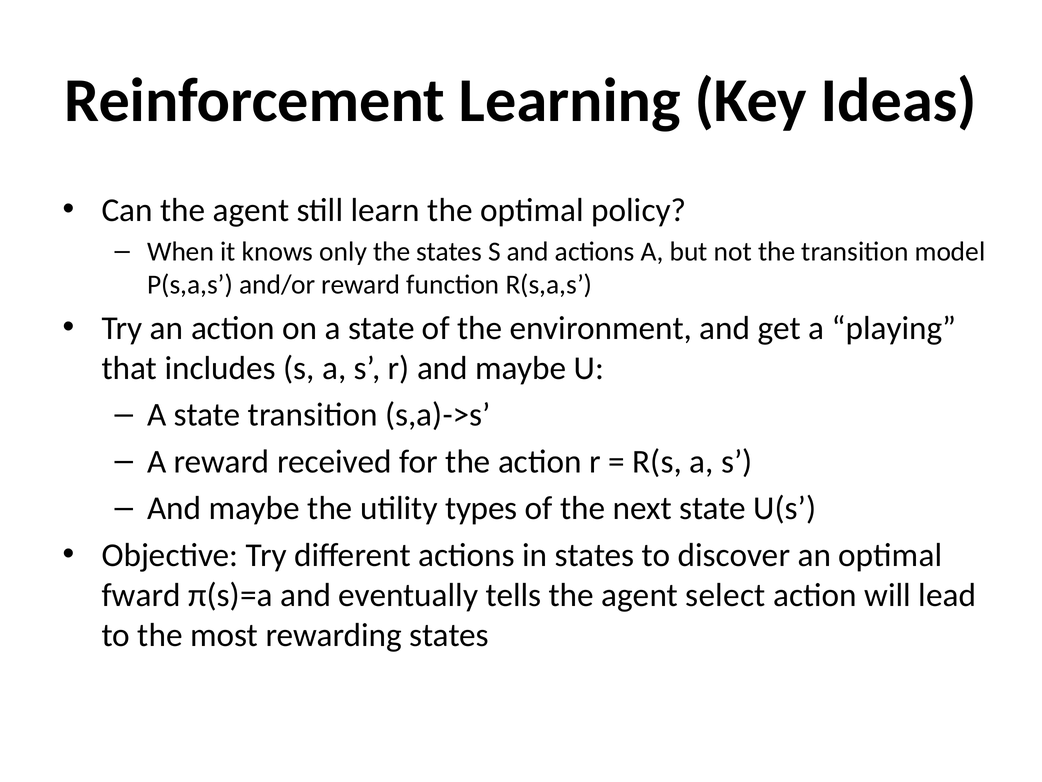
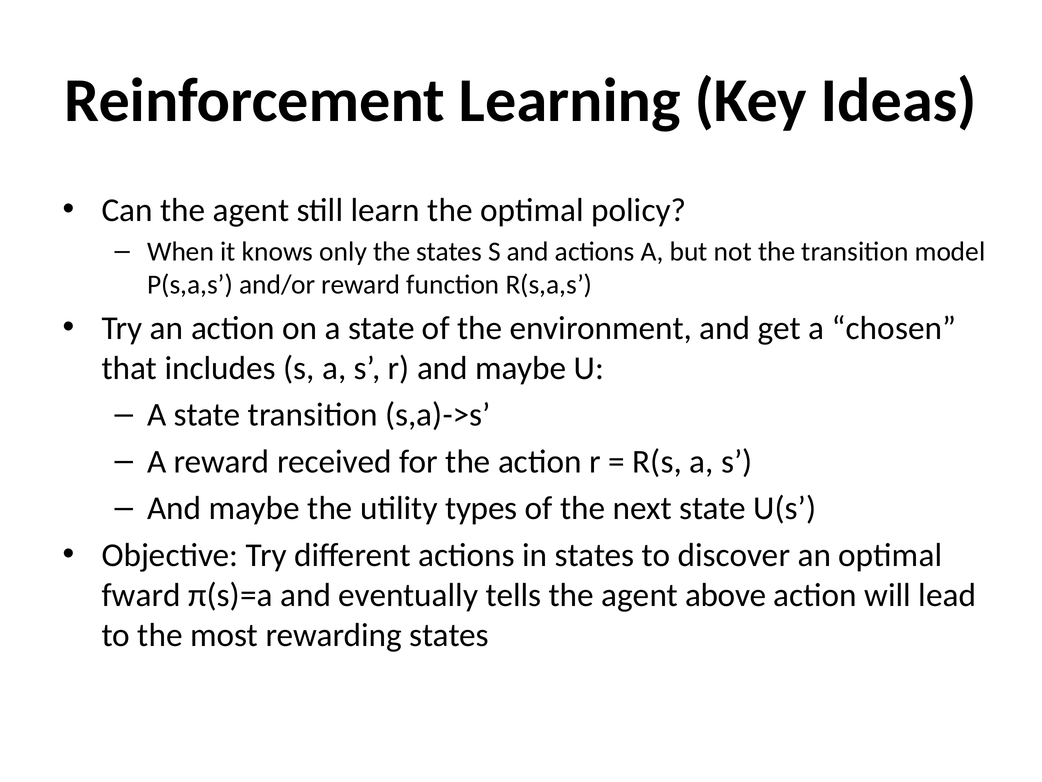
playing: playing -> chosen
select: select -> above
